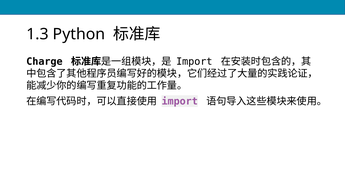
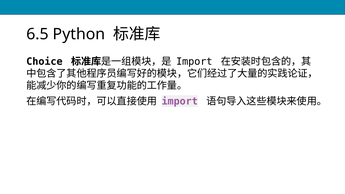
1.3: 1.3 -> 6.5
Charge: Charge -> Choice
